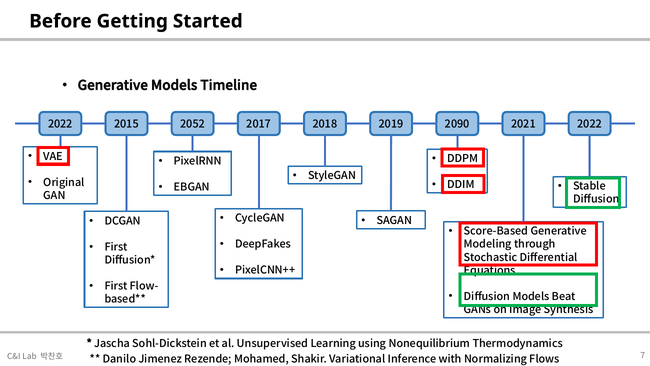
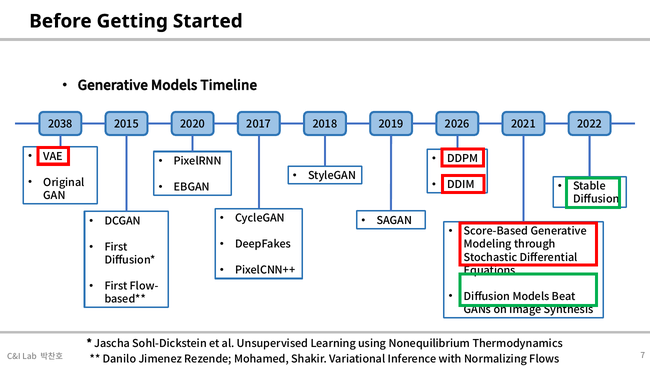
2022 at (60, 124): 2022 -> 2038
2052: 2052 -> 2020
2090: 2090 -> 2026
